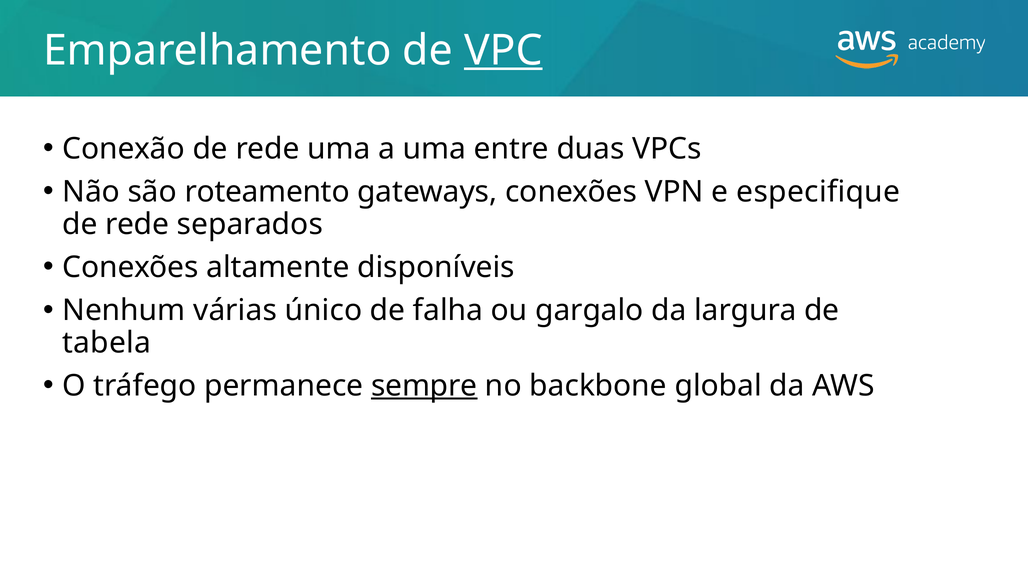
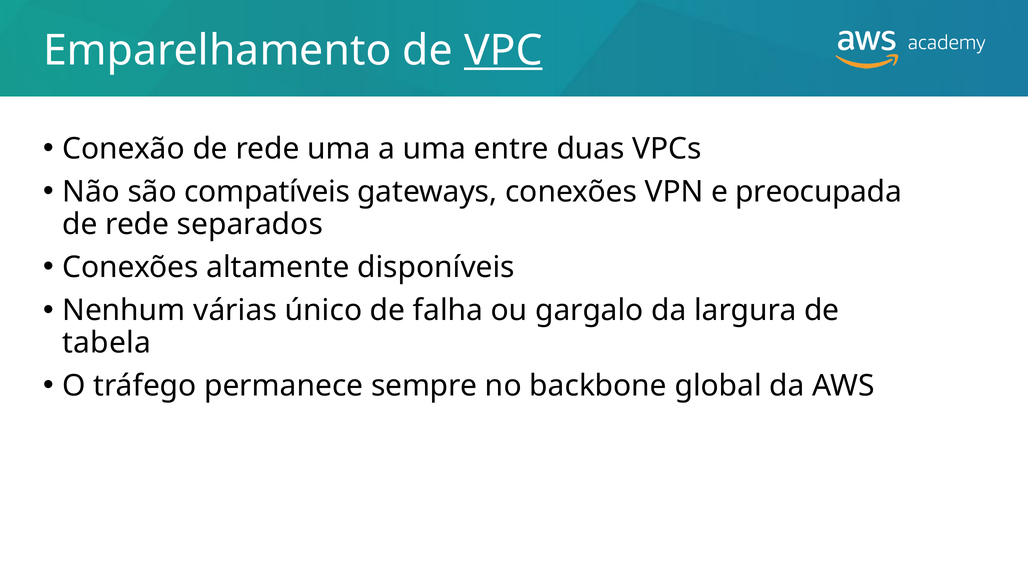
roteamento: roteamento -> compatíveis
especifique: especifique -> preocupada
sempre underline: present -> none
